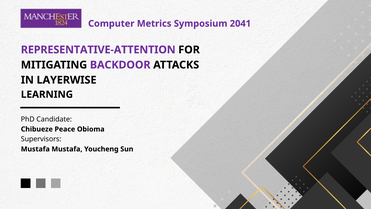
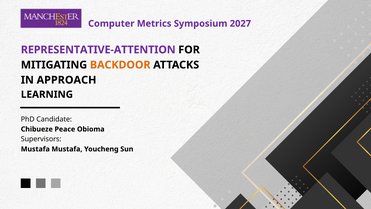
2041: 2041 -> 2027
BACKDOOR colour: purple -> orange
LAYERWISE: LAYERWISE -> APPROACH
